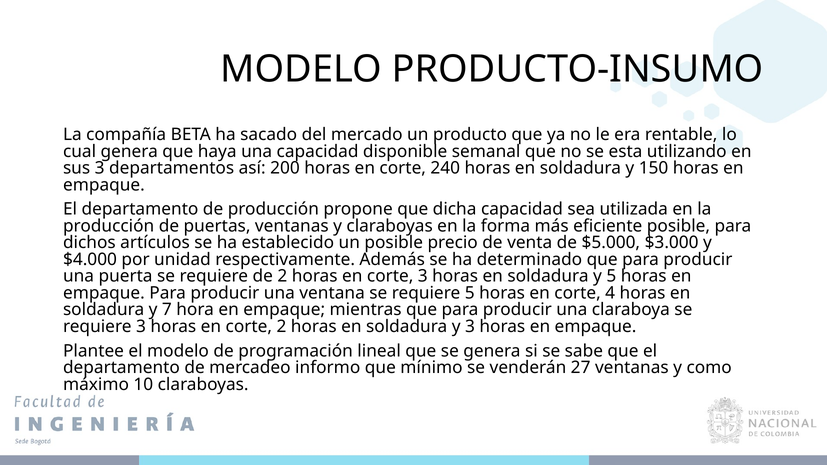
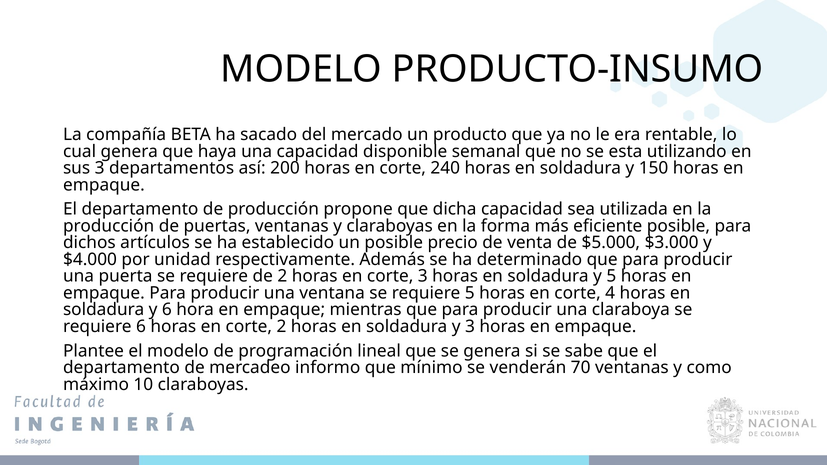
y 7: 7 -> 6
requiere 3: 3 -> 6
27: 27 -> 70
